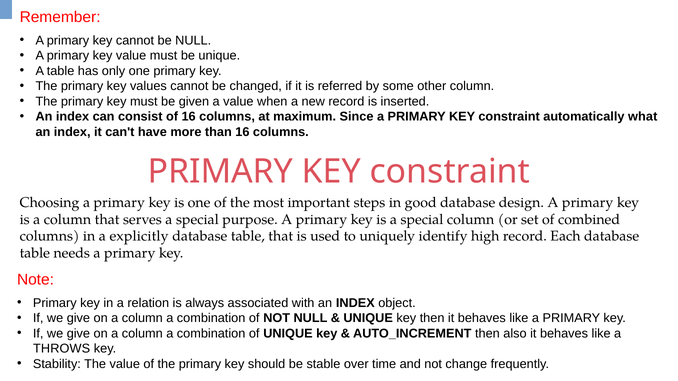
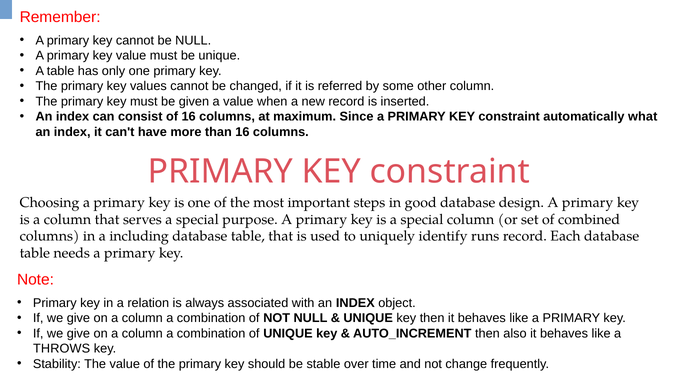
explicitly: explicitly -> including
high: high -> runs
